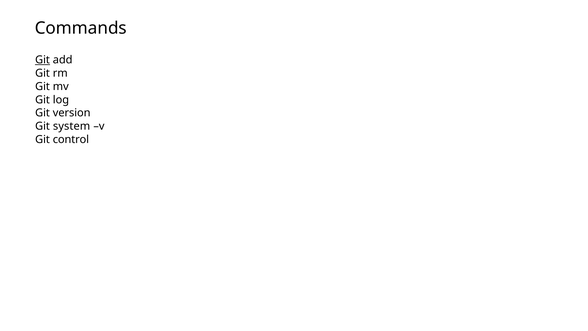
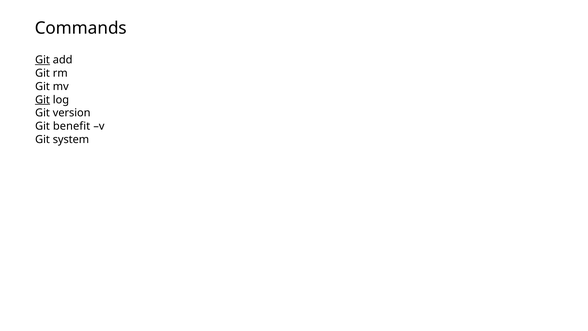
Git at (42, 100) underline: none -> present
system: system -> benefit
control: control -> system
